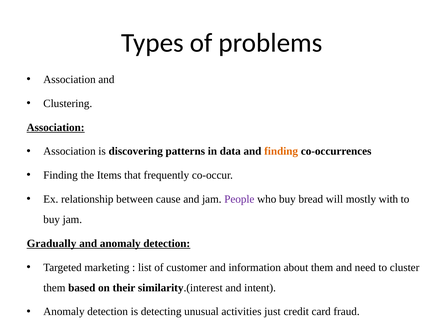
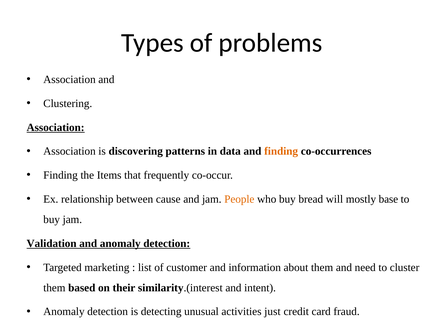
People colour: purple -> orange
with: with -> base
Gradually: Gradually -> Validation
